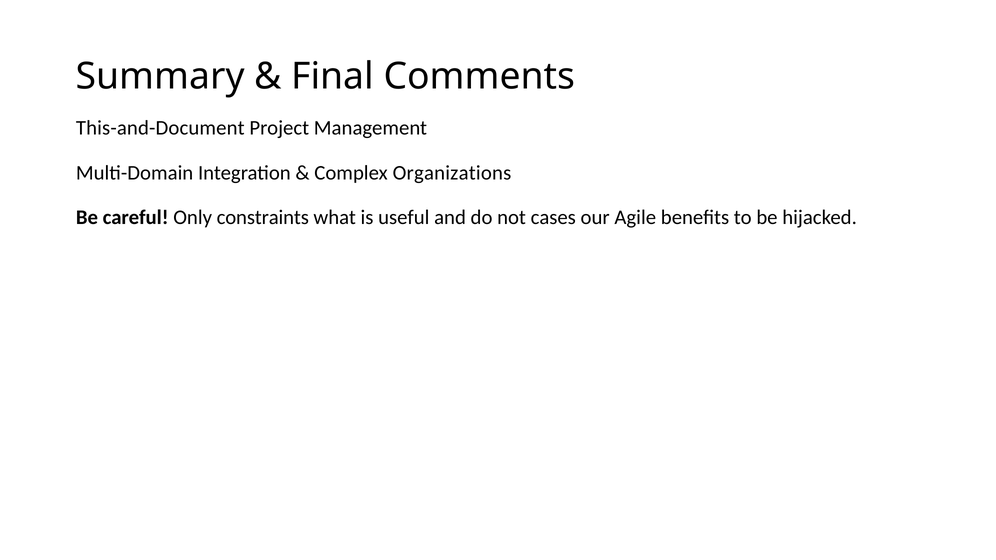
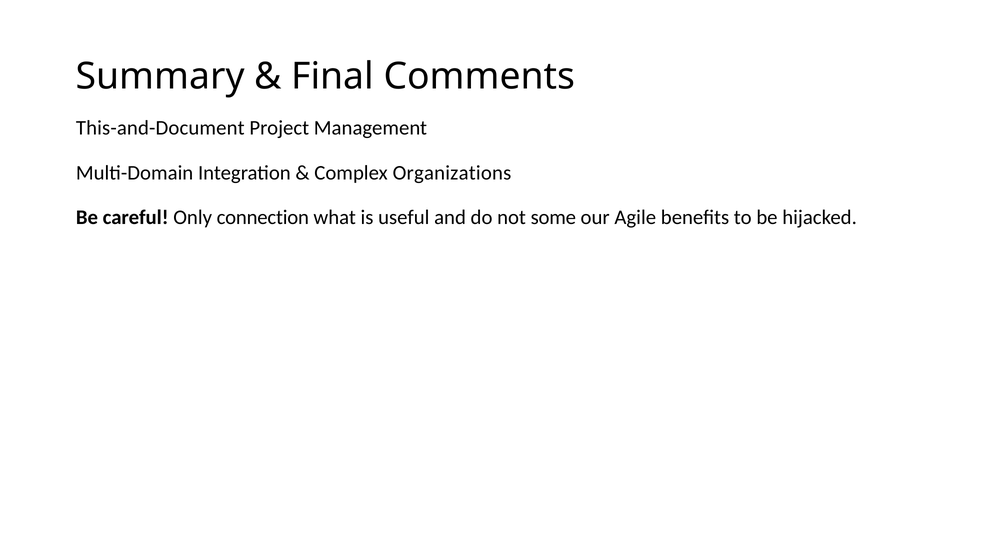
constraints: constraints -> connection
cases: cases -> some
